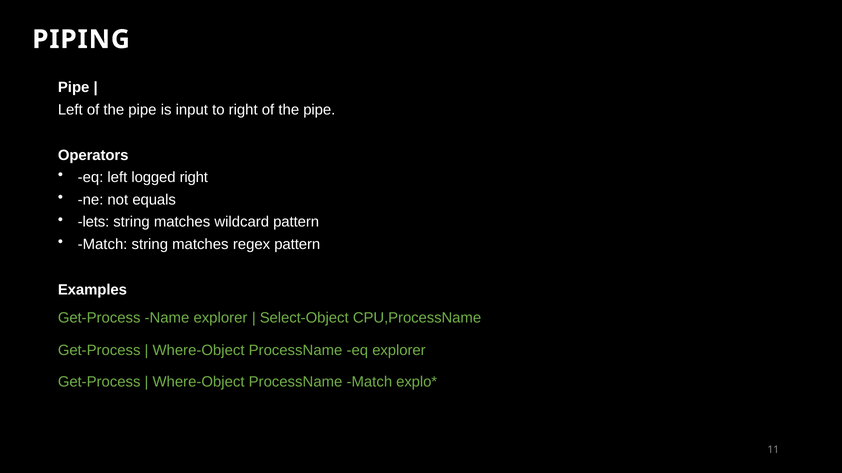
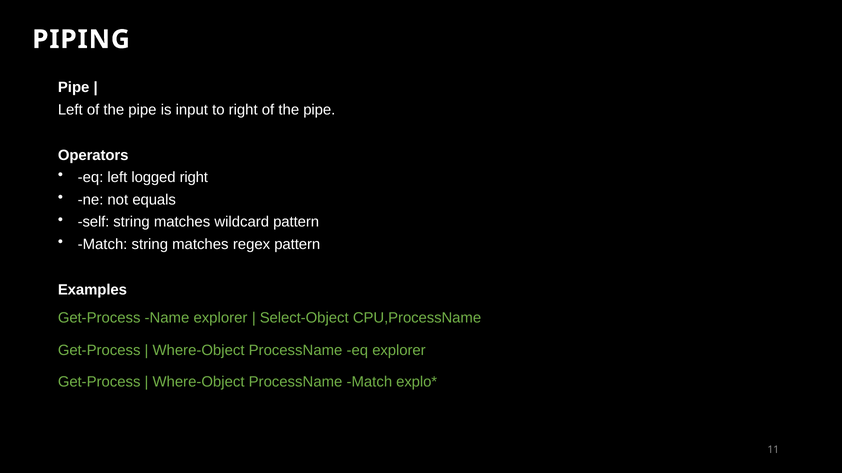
lets: lets -> self
